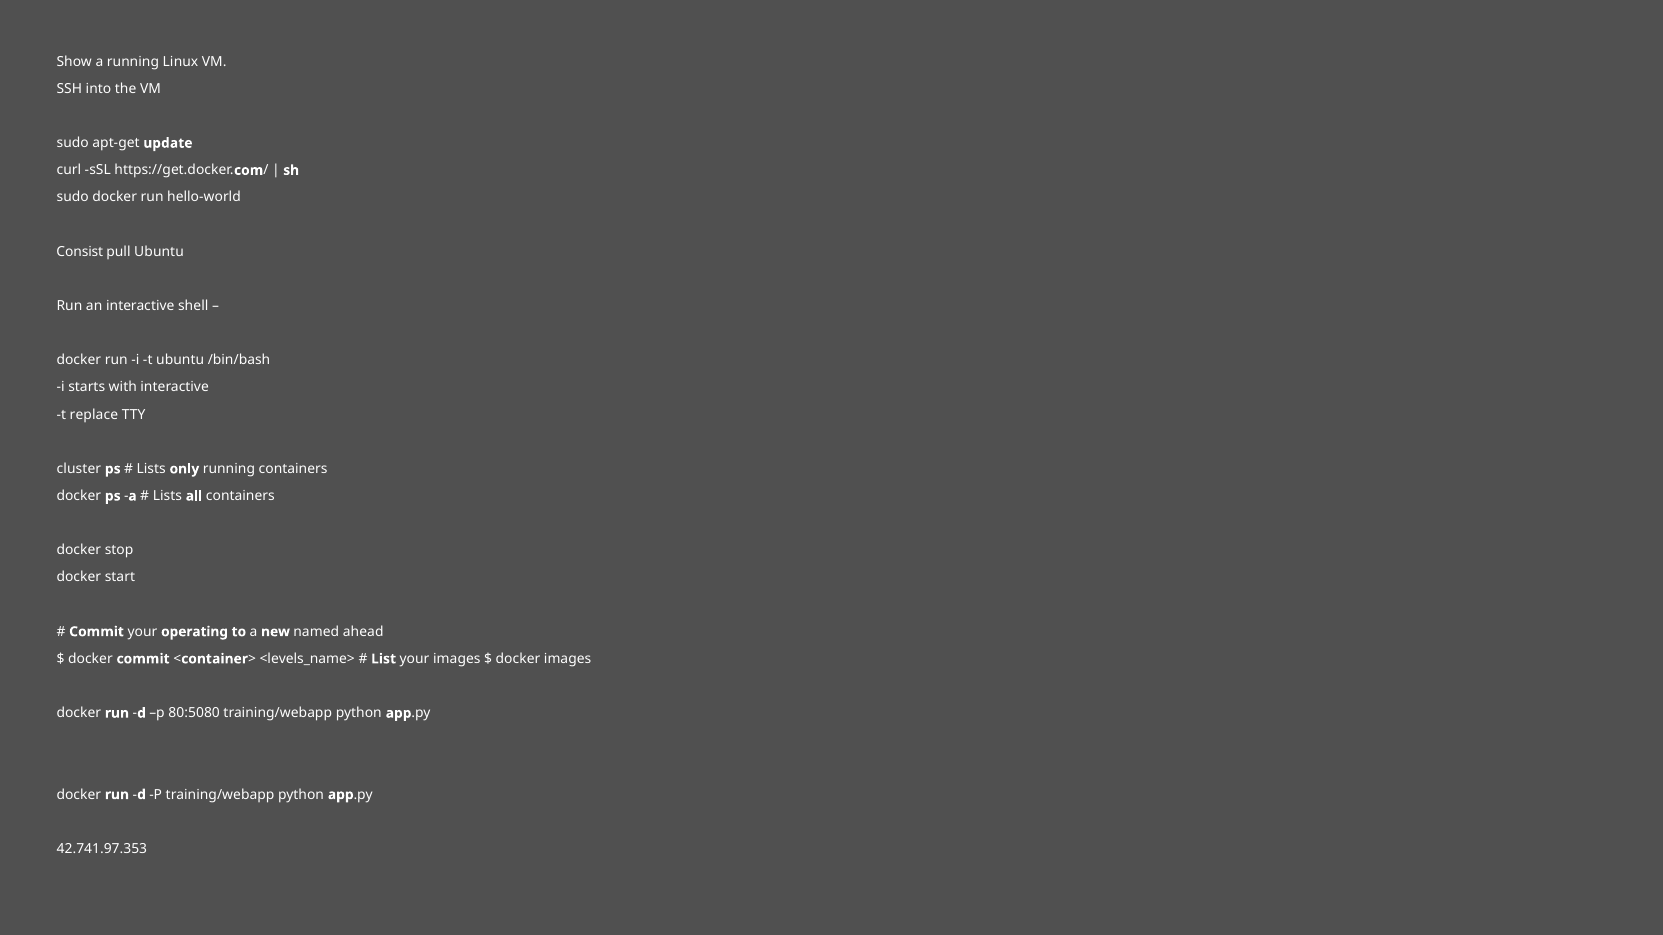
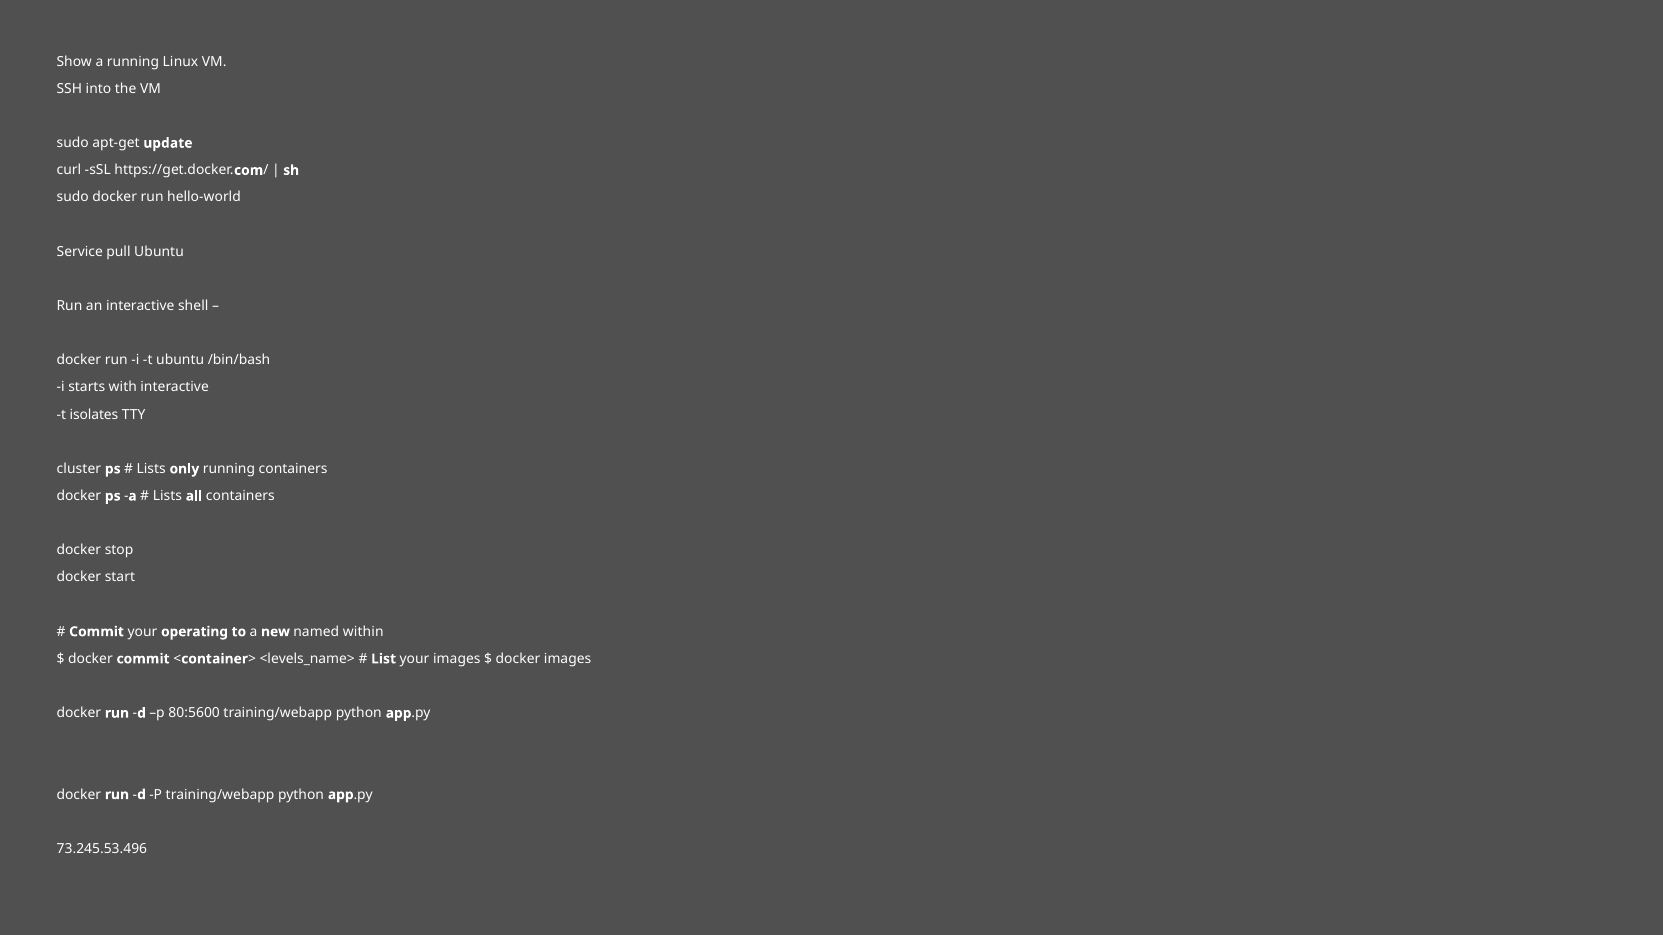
Consist: Consist -> Service
replace: replace -> isolates
ahead: ahead -> within
80:5080: 80:5080 -> 80:5600
42.741.97.353: 42.741.97.353 -> 73.245.53.496
